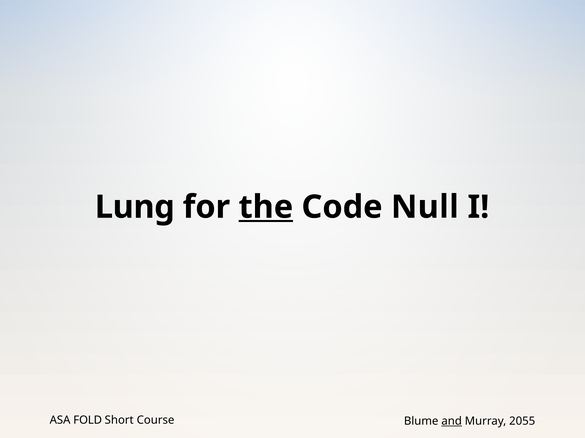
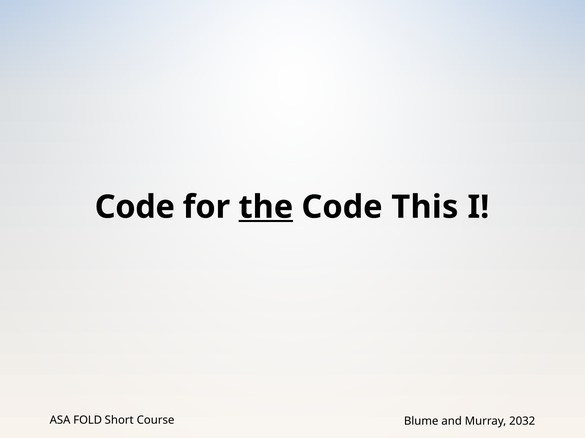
Lung at (135, 207): Lung -> Code
Null: Null -> This
and underline: present -> none
2055: 2055 -> 2032
